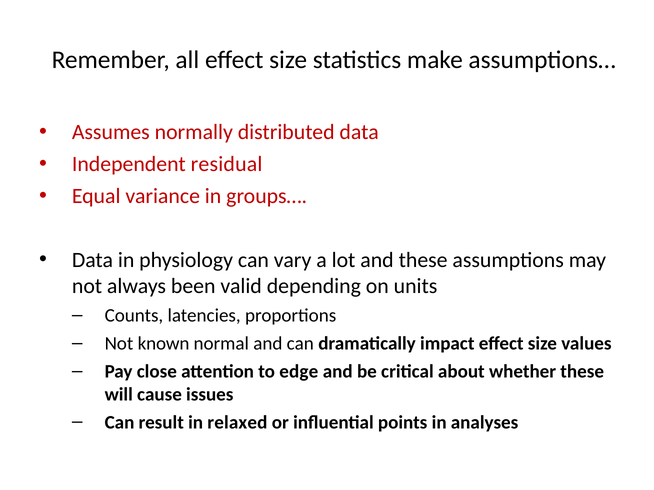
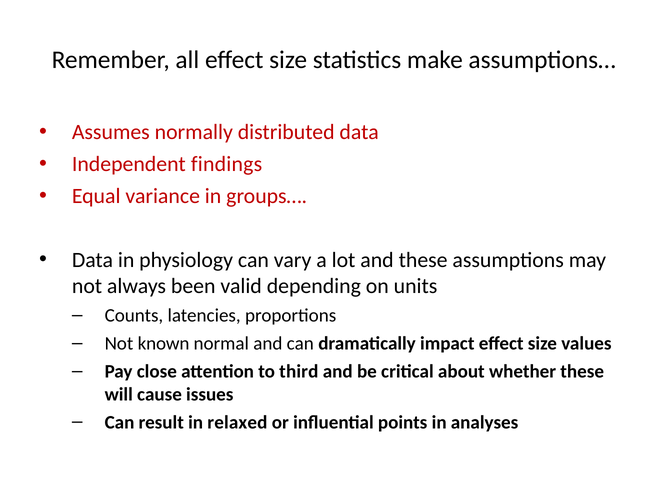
residual: residual -> findings
edge: edge -> third
